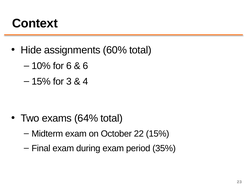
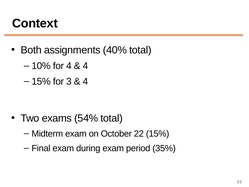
Hide: Hide -> Both
60%: 60% -> 40%
for 6: 6 -> 4
6 at (85, 66): 6 -> 4
64%: 64% -> 54%
